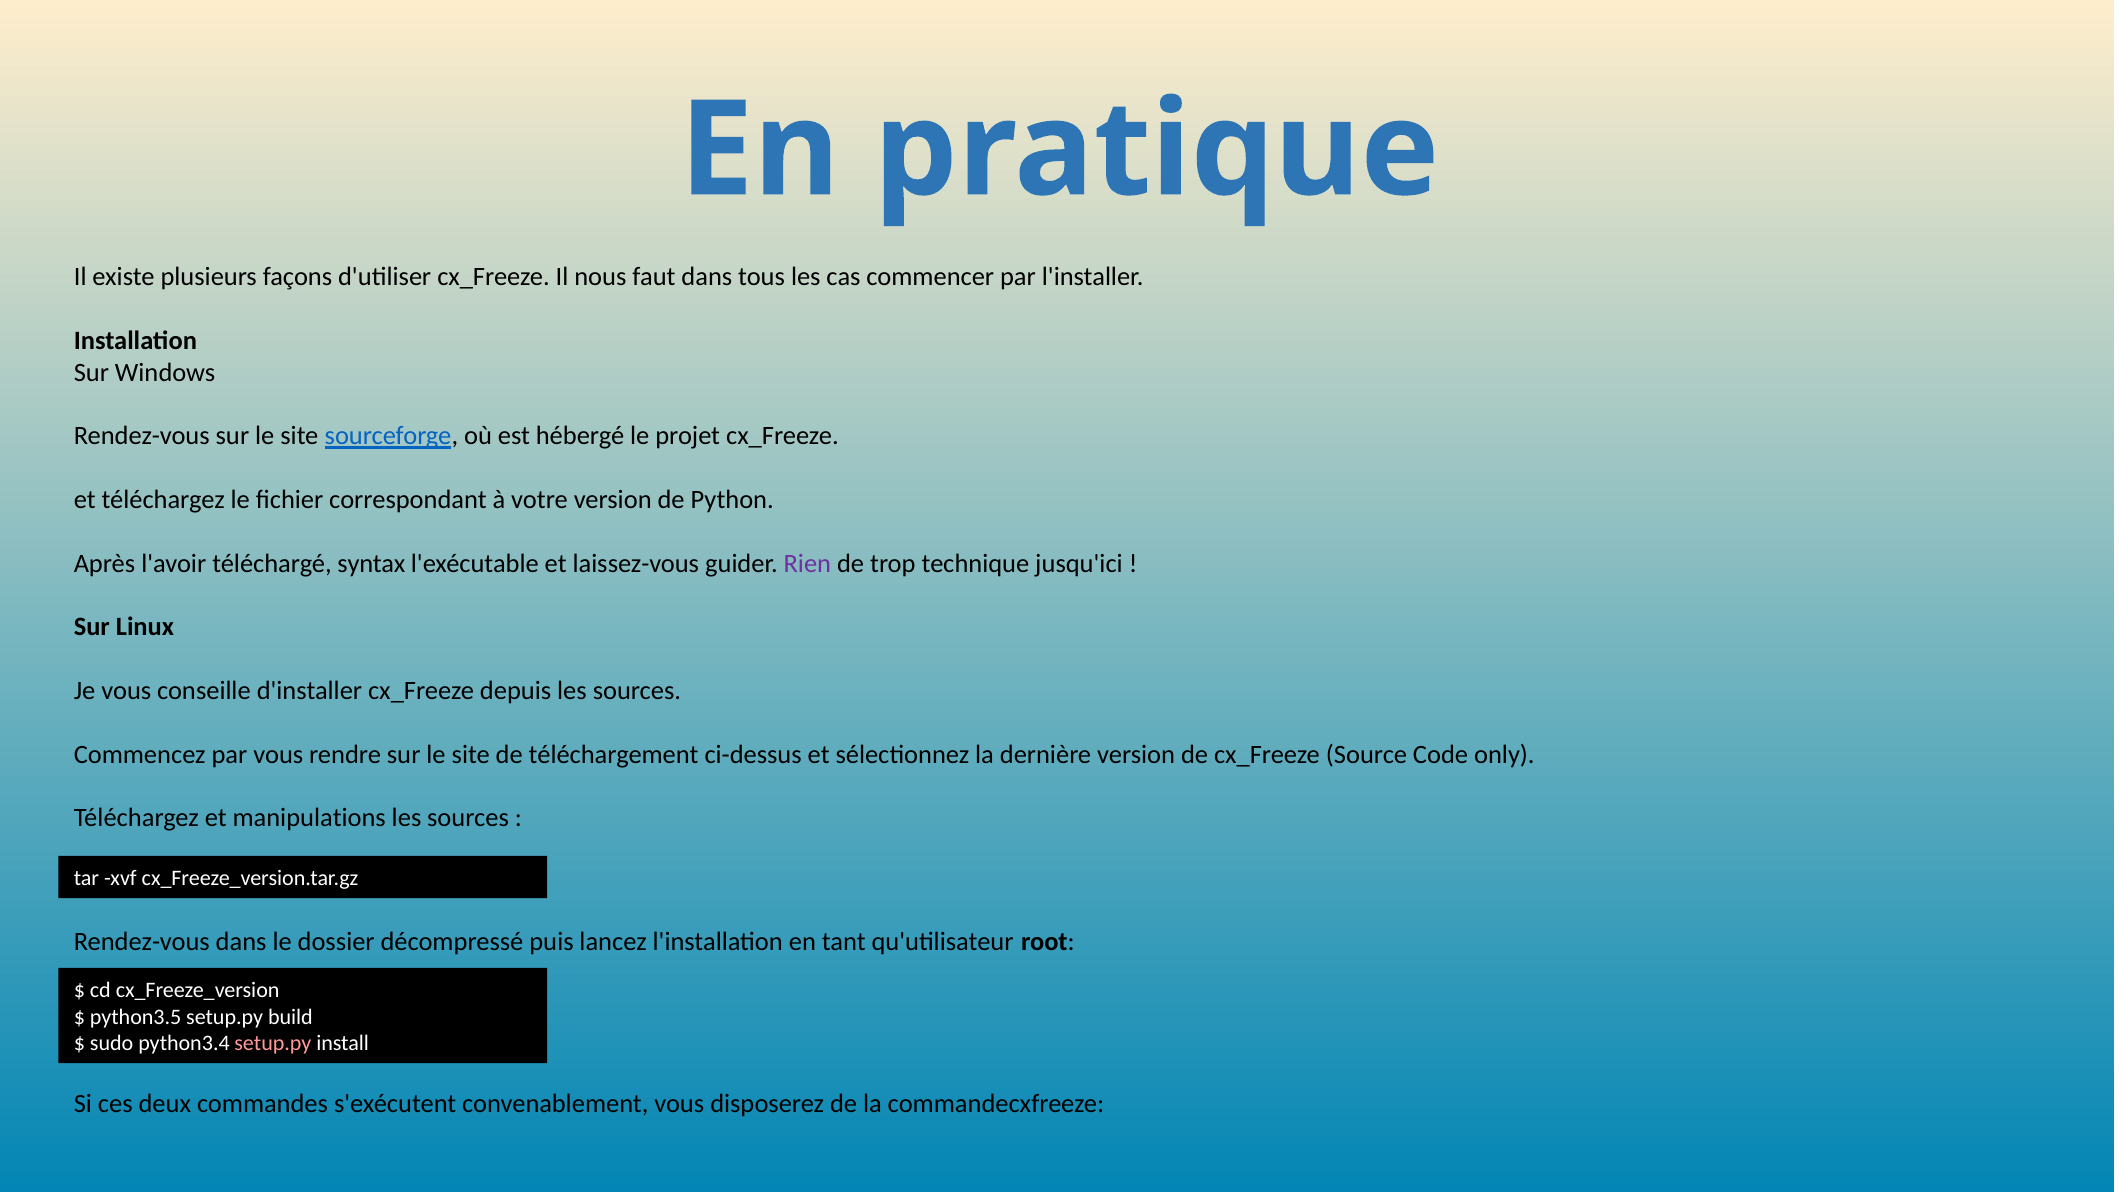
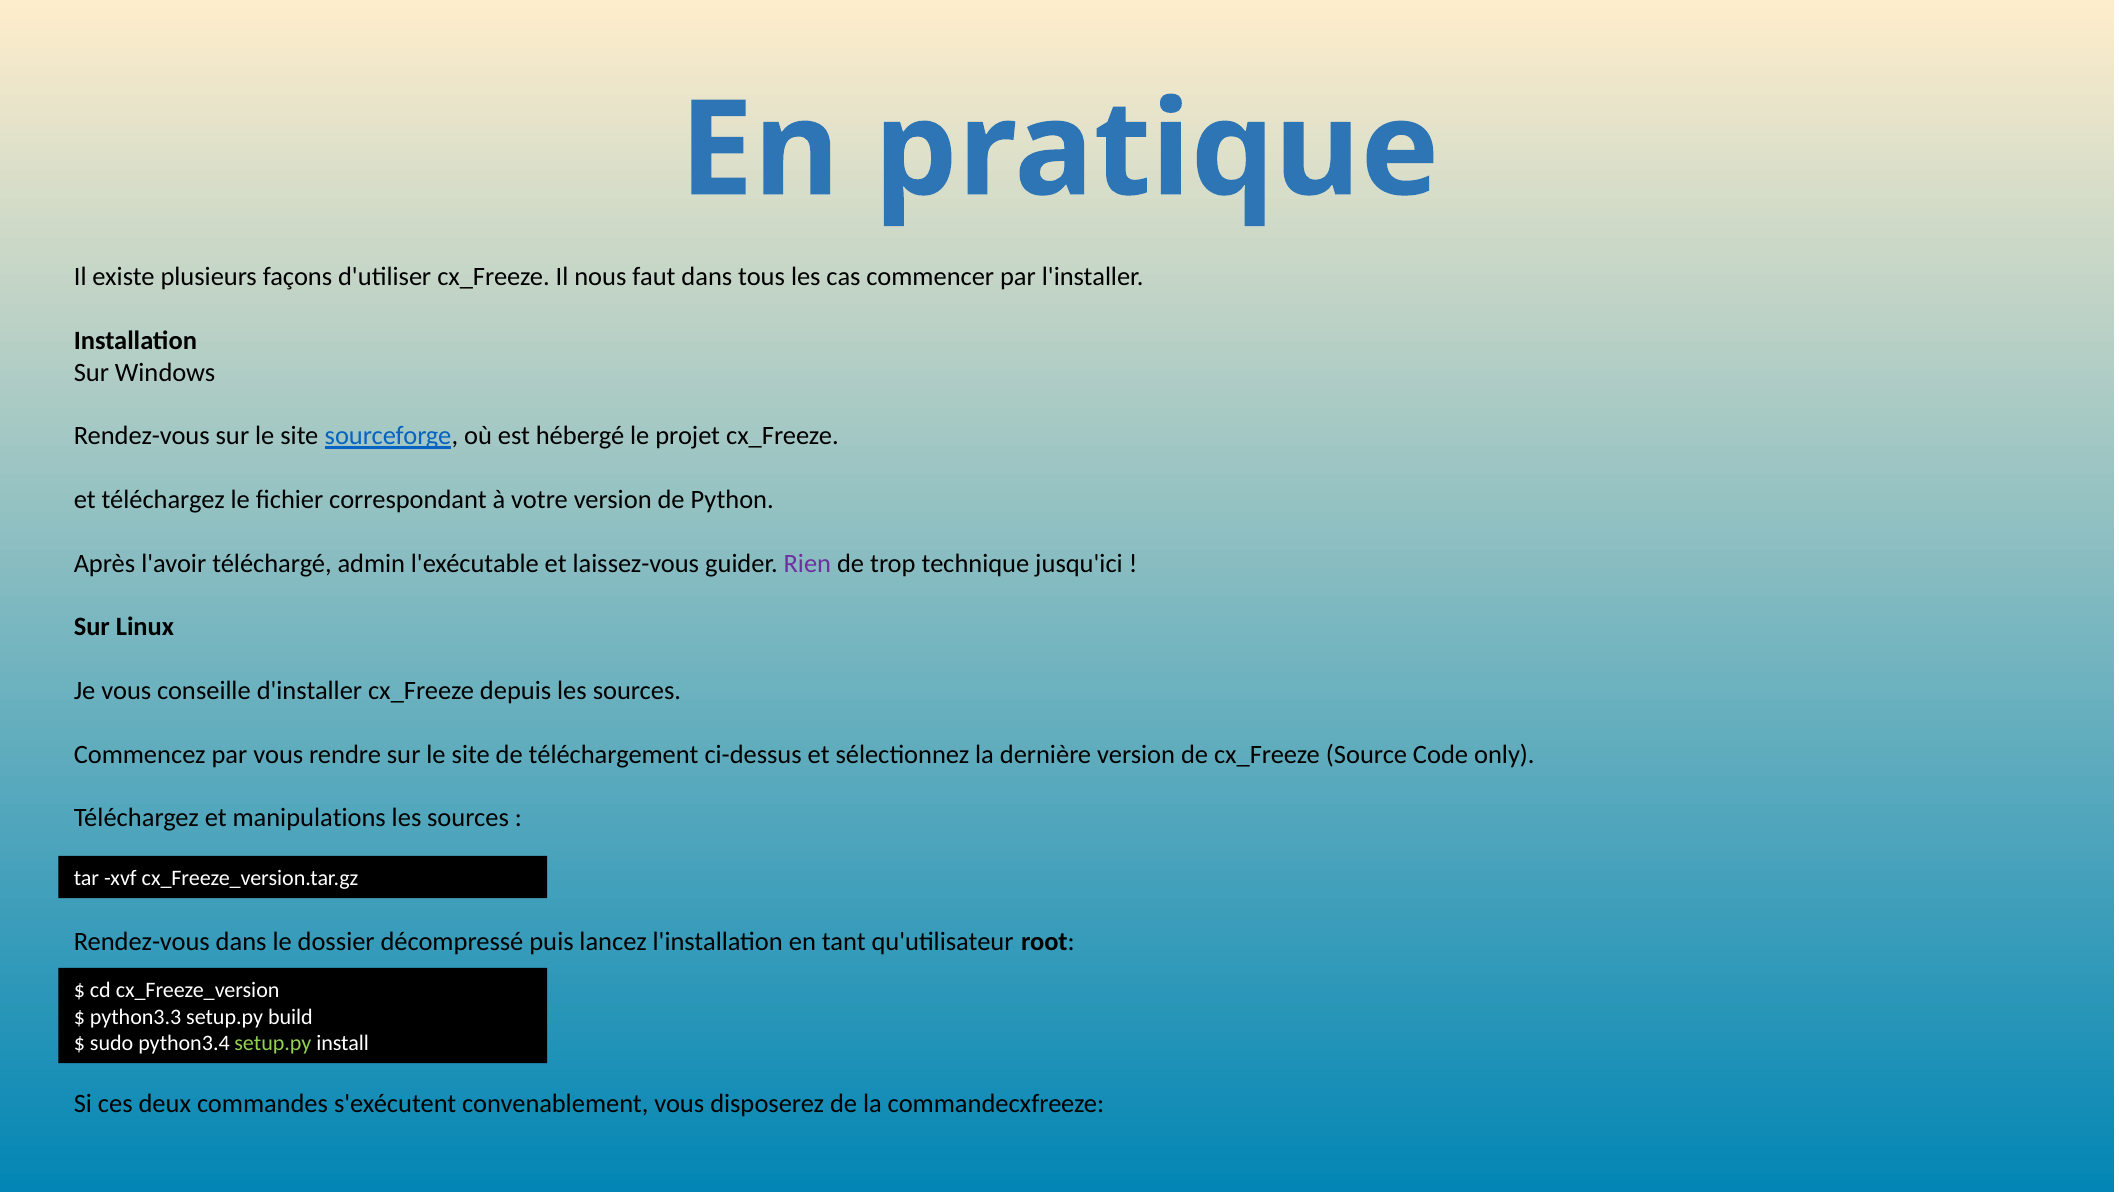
syntax: syntax -> admin
python3.5: python3.5 -> python3.3
setup.py at (273, 1044) colour: pink -> light green
